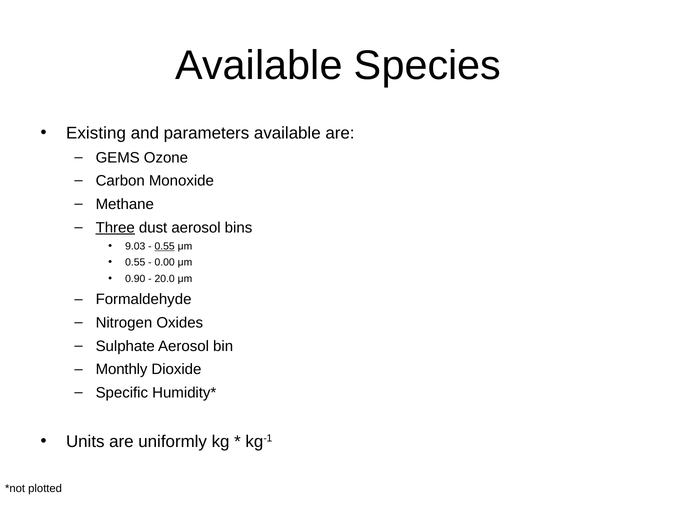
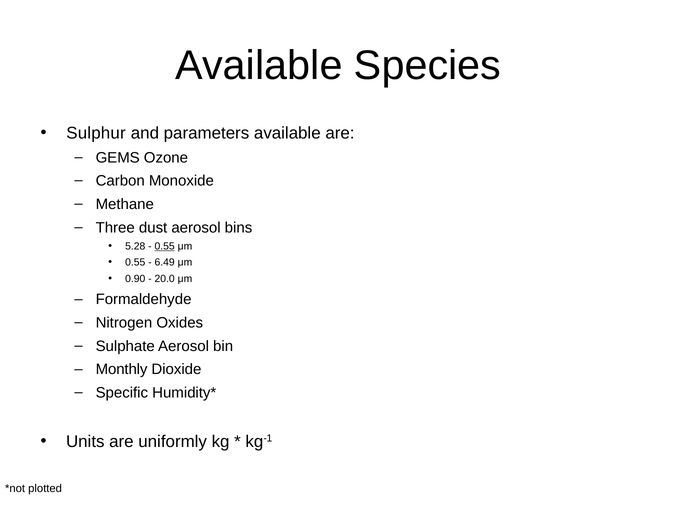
Existing: Existing -> Sulphur
Three underline: present -> none
9.03: 9.03 -> 5.28
0.00: 0.00 -> 6.49
